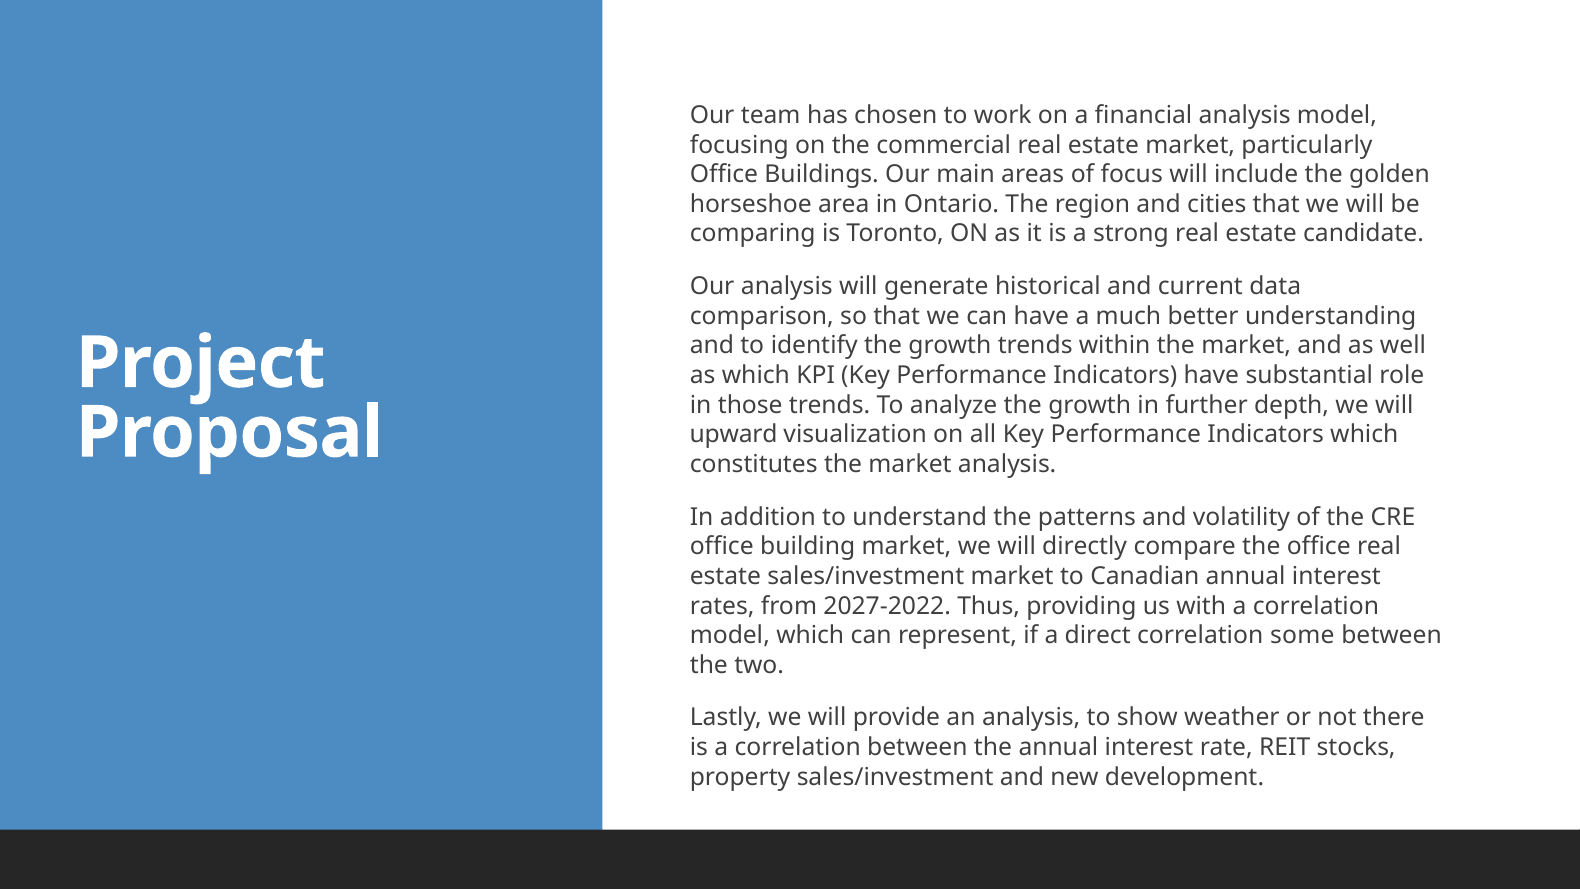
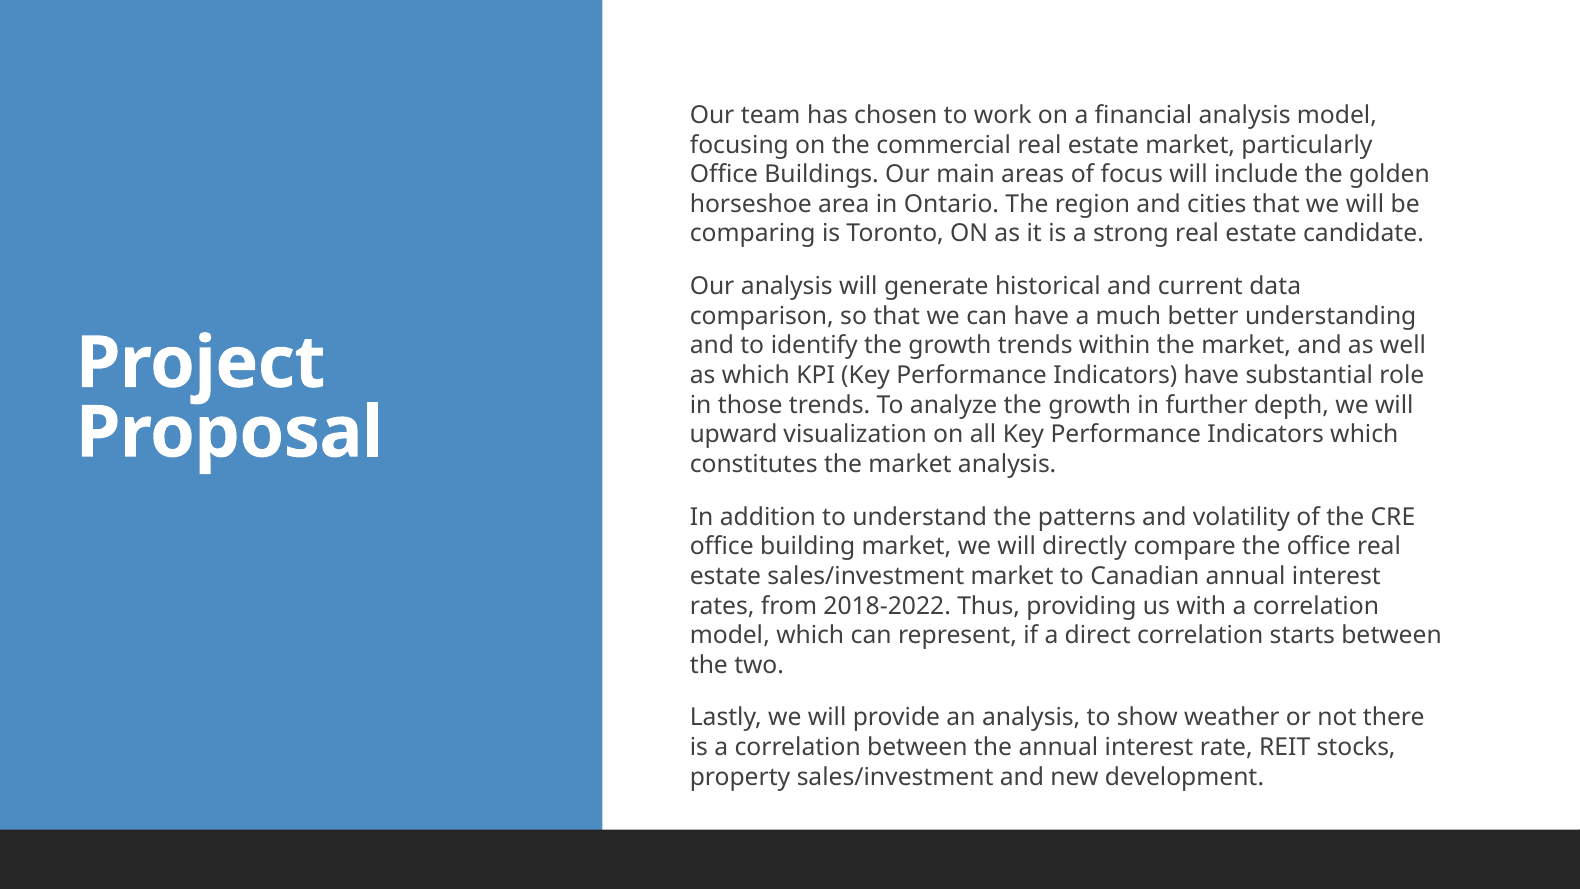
2027-2022: 2027-2022 -> 2018-2022
some: some -> starts
